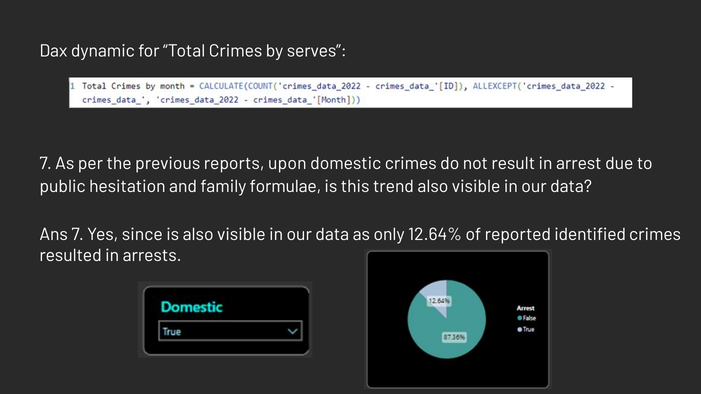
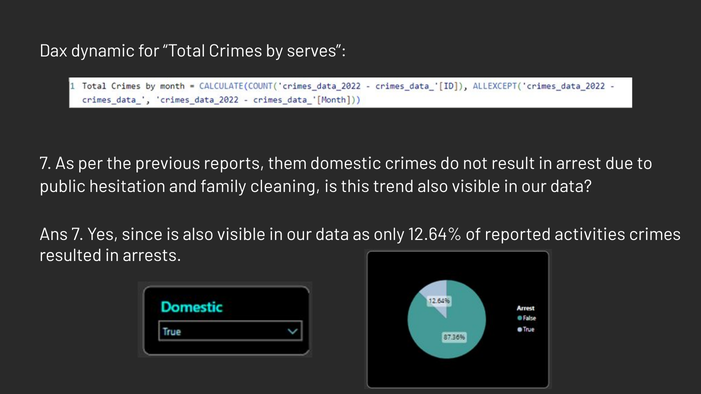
upon: upon -> them
formulae: formulae -> cleaning
identified: identified -> activities
